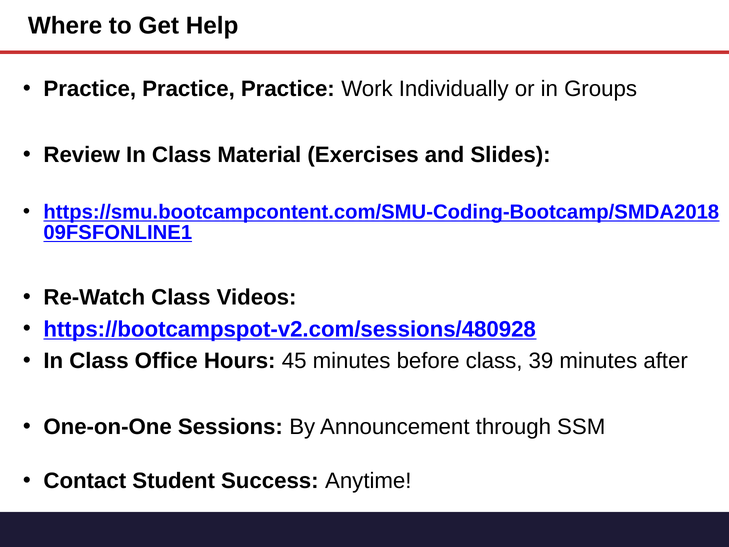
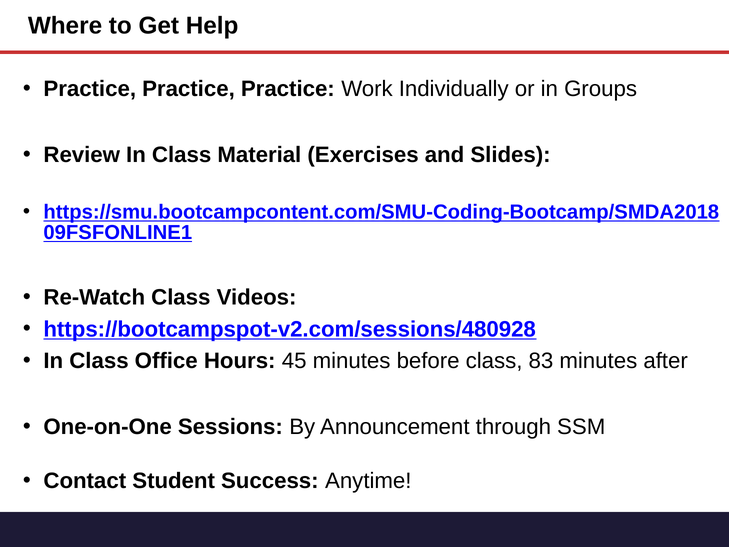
39: 39 -> 83
